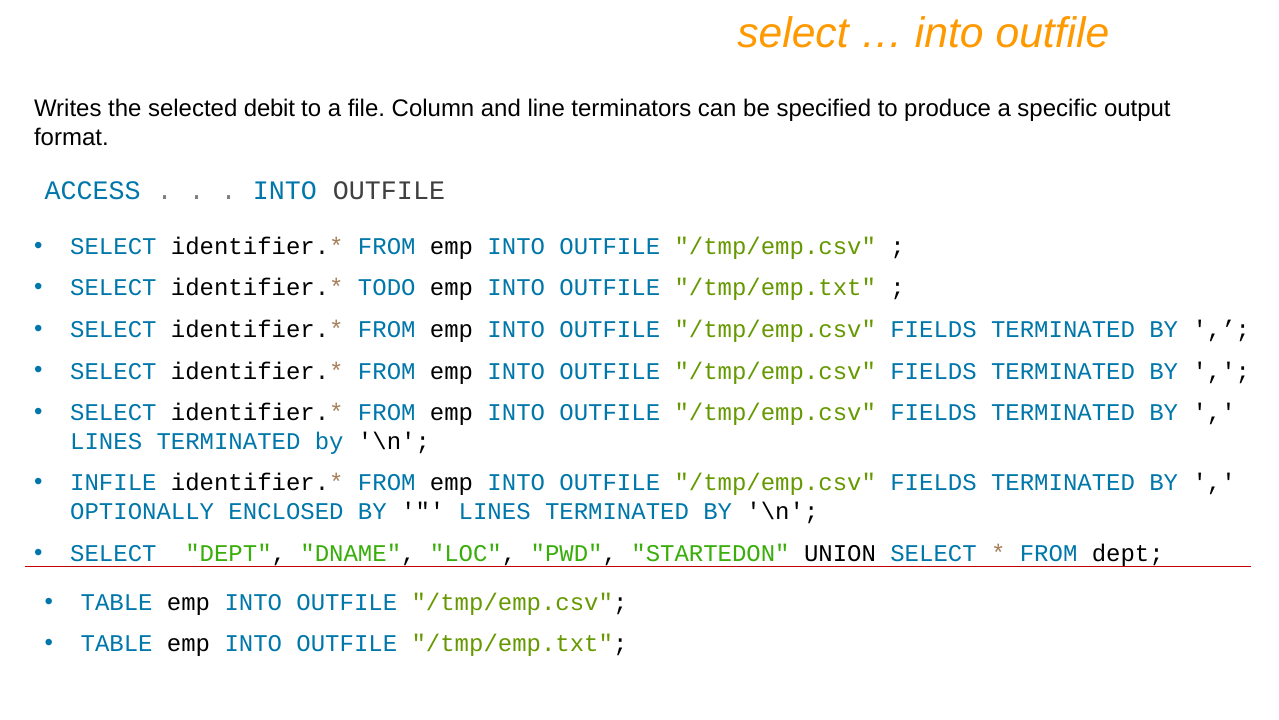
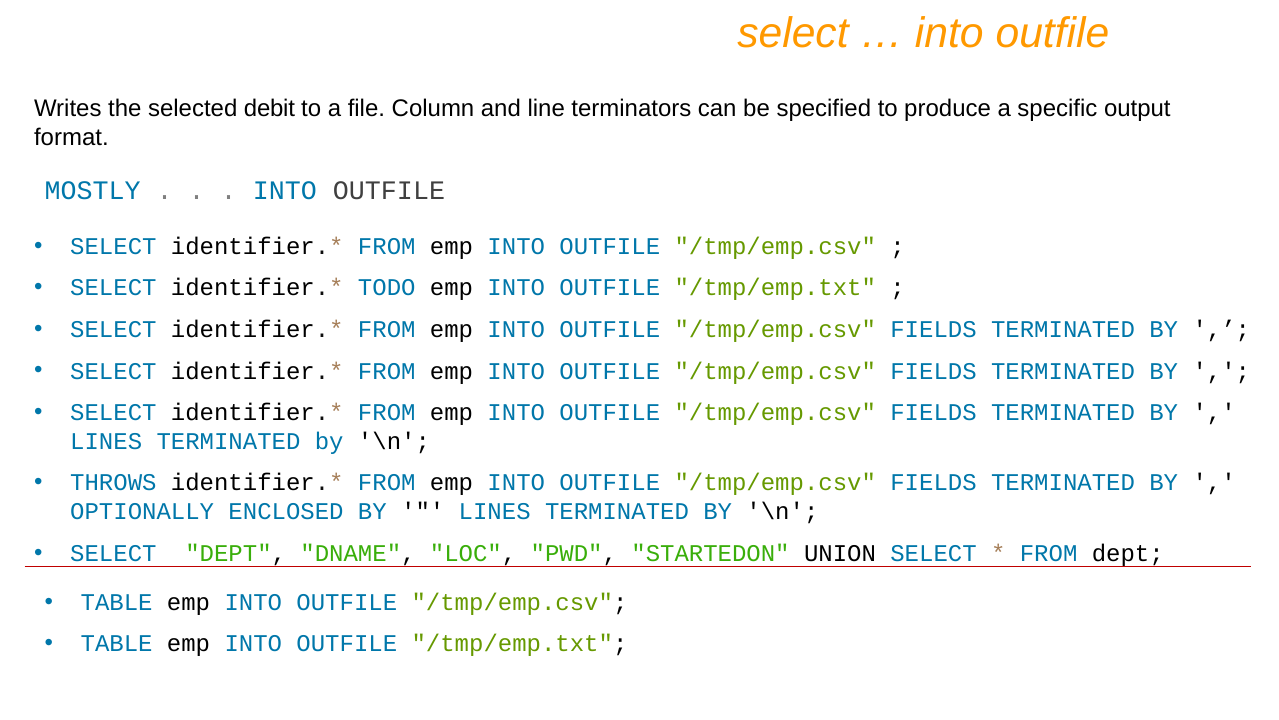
ACCESS: ACCESS -> MOSTLY
INFILE: INFILE -> THROWS
